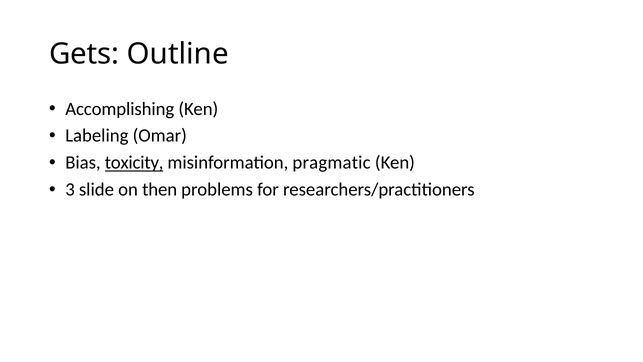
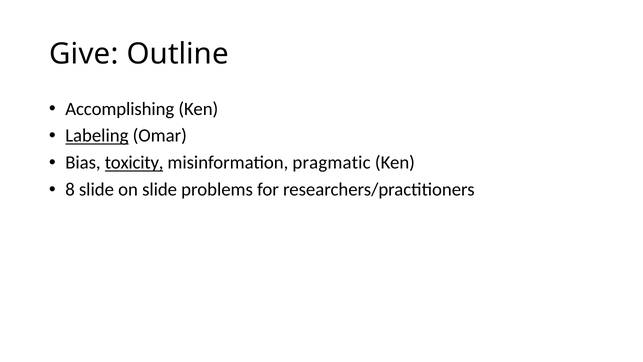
Gets: Gets -> Give
Labeling underline: none -> present
3: 3 -> 8
on then: then -> slide
